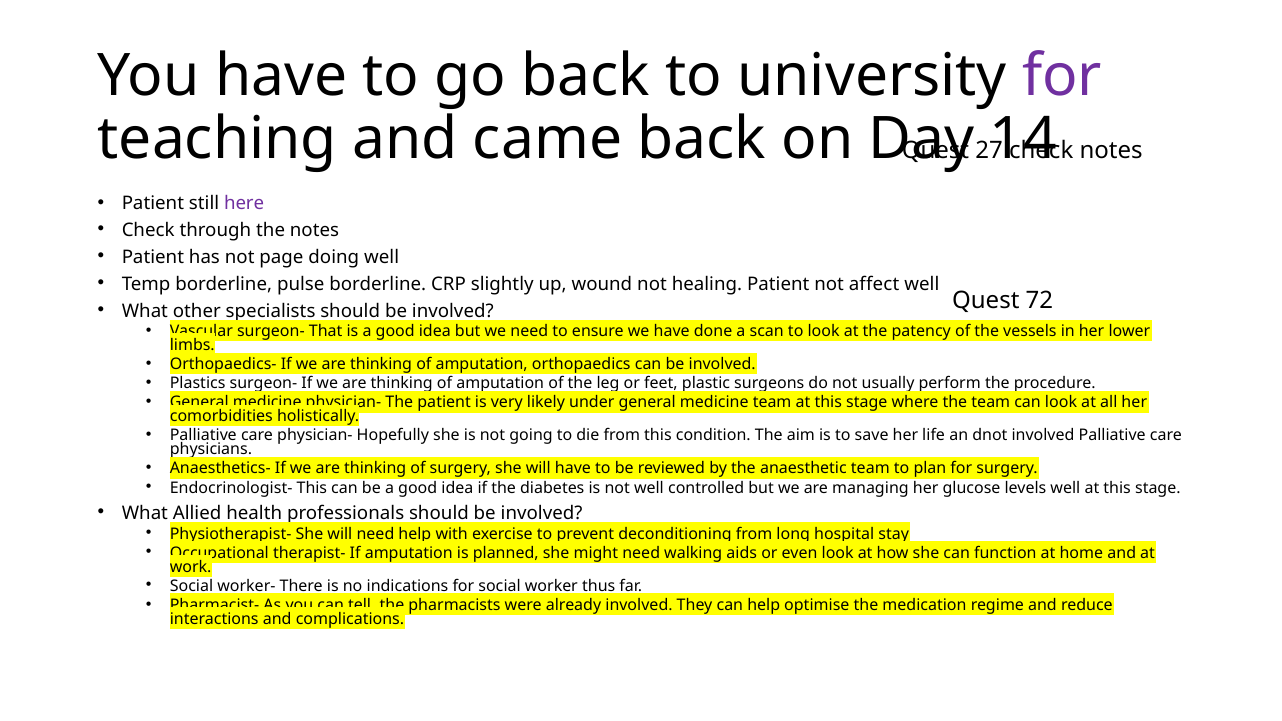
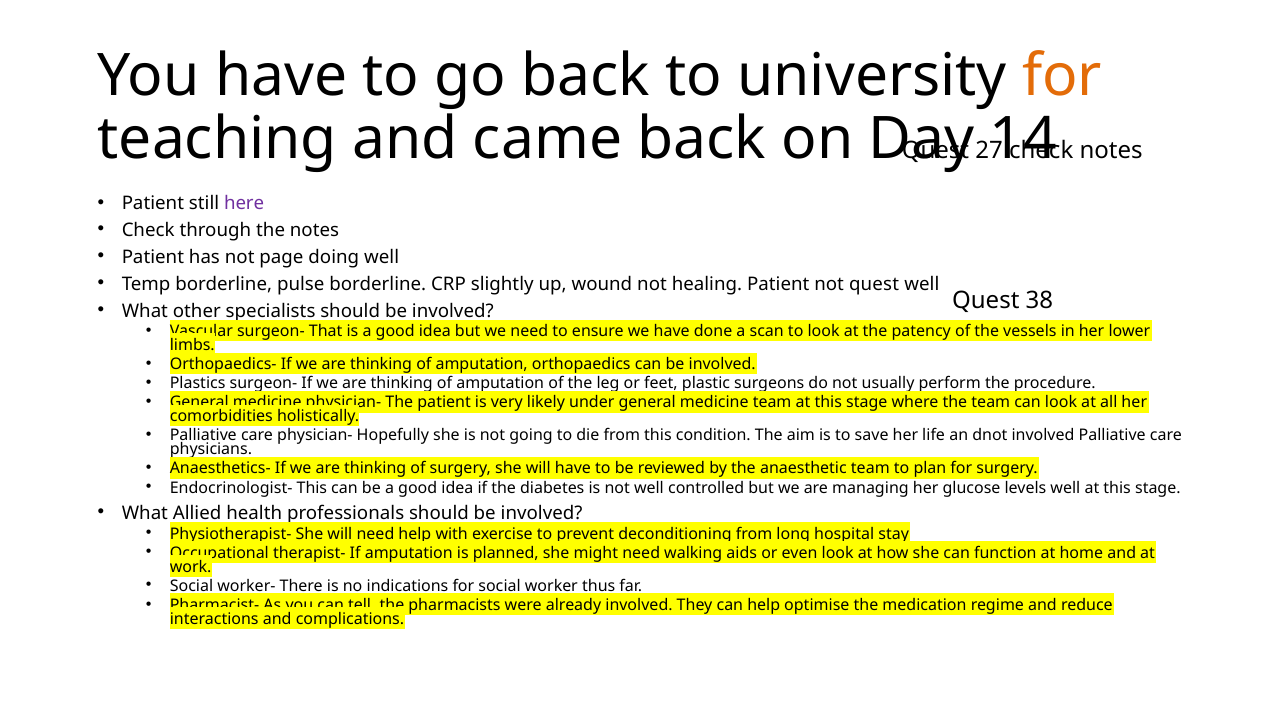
for at (1062, 76) colour: purple -> orange
not affect: affect -> quest
72: 72 -> 38
